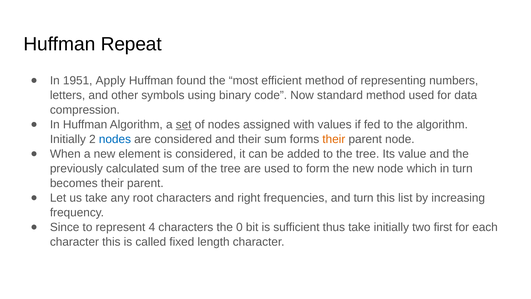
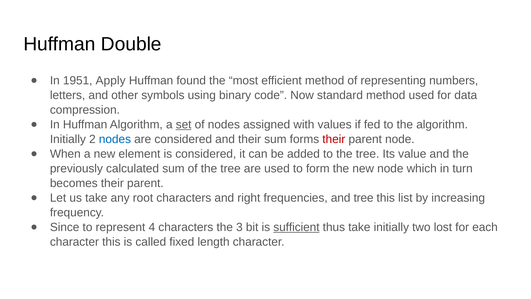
Repeat: Repeat -> Double
their at (334, 139) colour: orange -> red
and turn: turn -> tree
0: 0 -> 3
sufficient underline: none -> present
first: first -> lost
